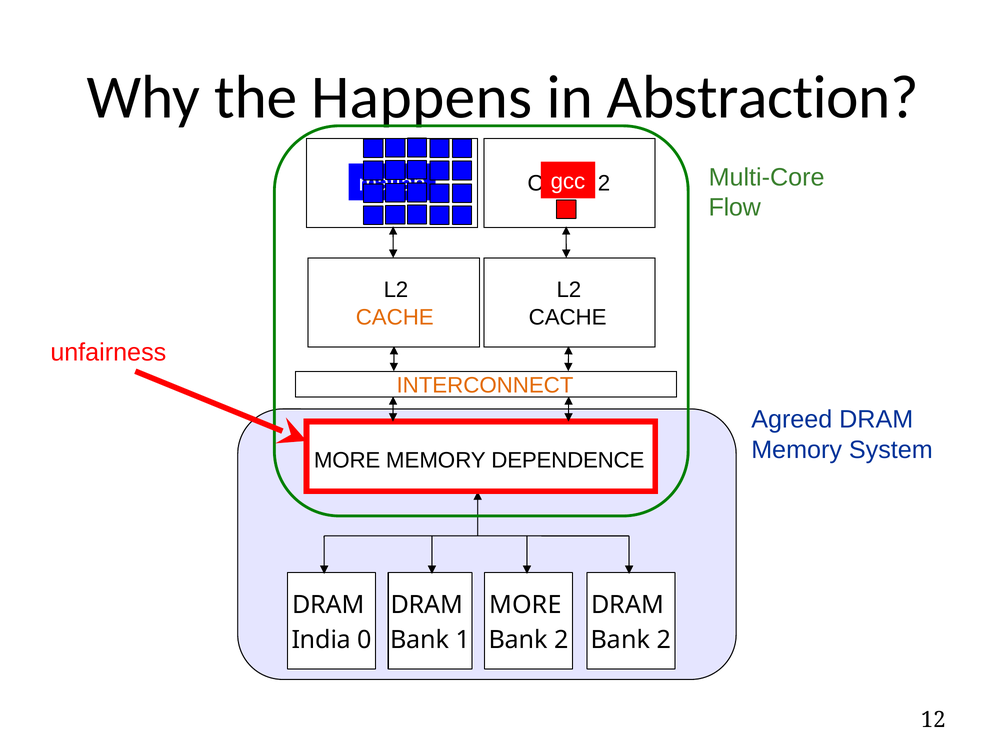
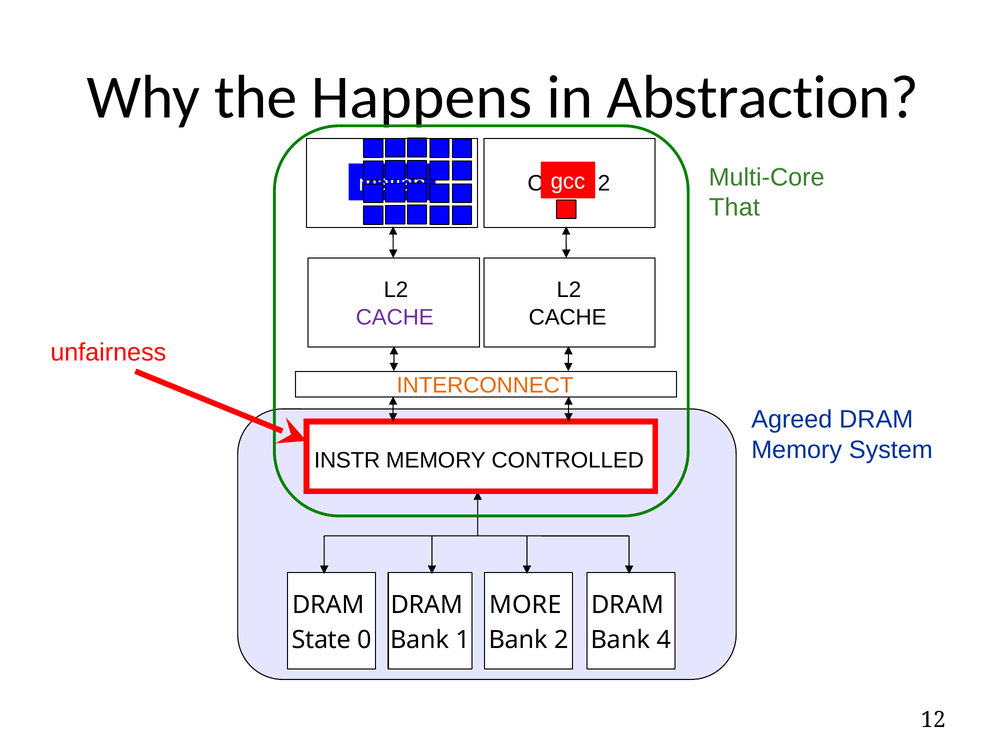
Flow: Flow -> That
CACHE at (395, 317) colour: orange -> purple
MORE at (347, 460): MORE -> INSTR
DEPENDENCE: DEPENDENCE -> CONTROLLED
India: India -> State
2 at (664, 640): 2 -> 4
